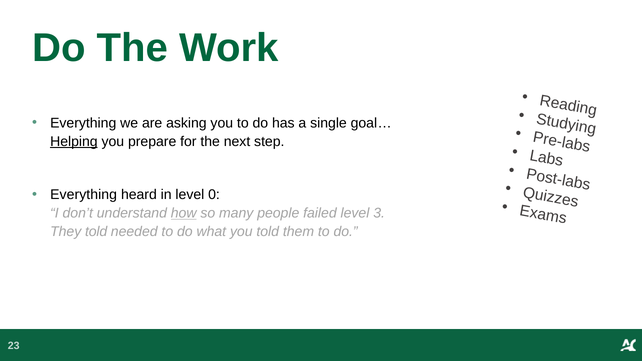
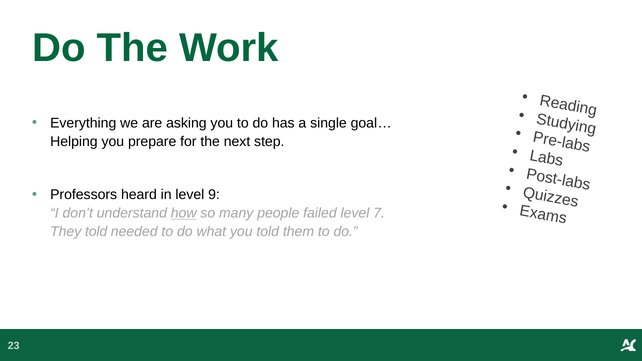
Helping underline: present -> none
Everything at (84, 195): Everything -> Professors
0: 0 -> 9
3: 3 -> 7
